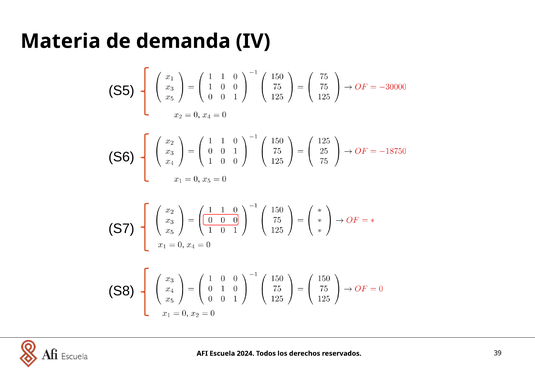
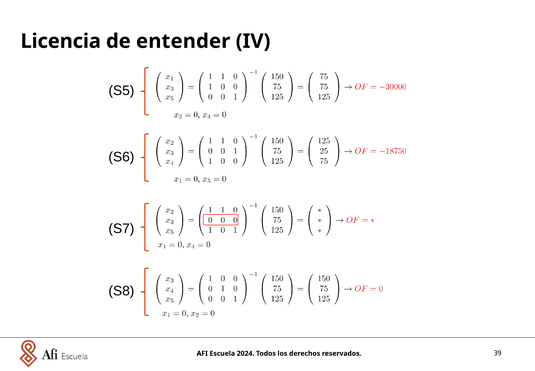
Materia: Materia -> Licencia
demanda: demanda -> entender
